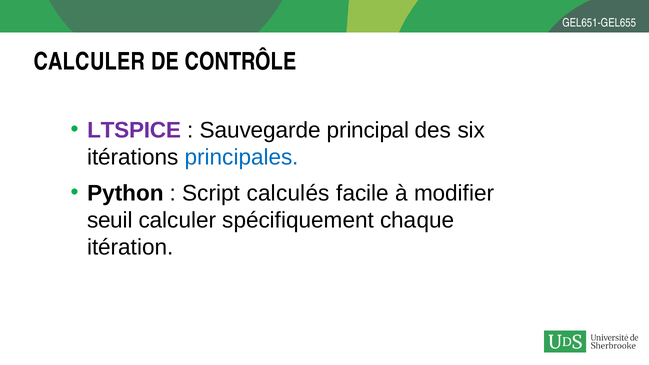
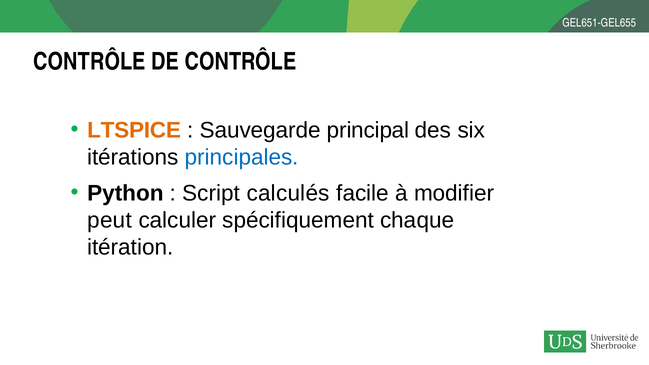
CALCULER at (89, 62): CALCULER -> CONTRÔLE
LTSPICE colour: purple -> orange
seuil: seuil -> peut
